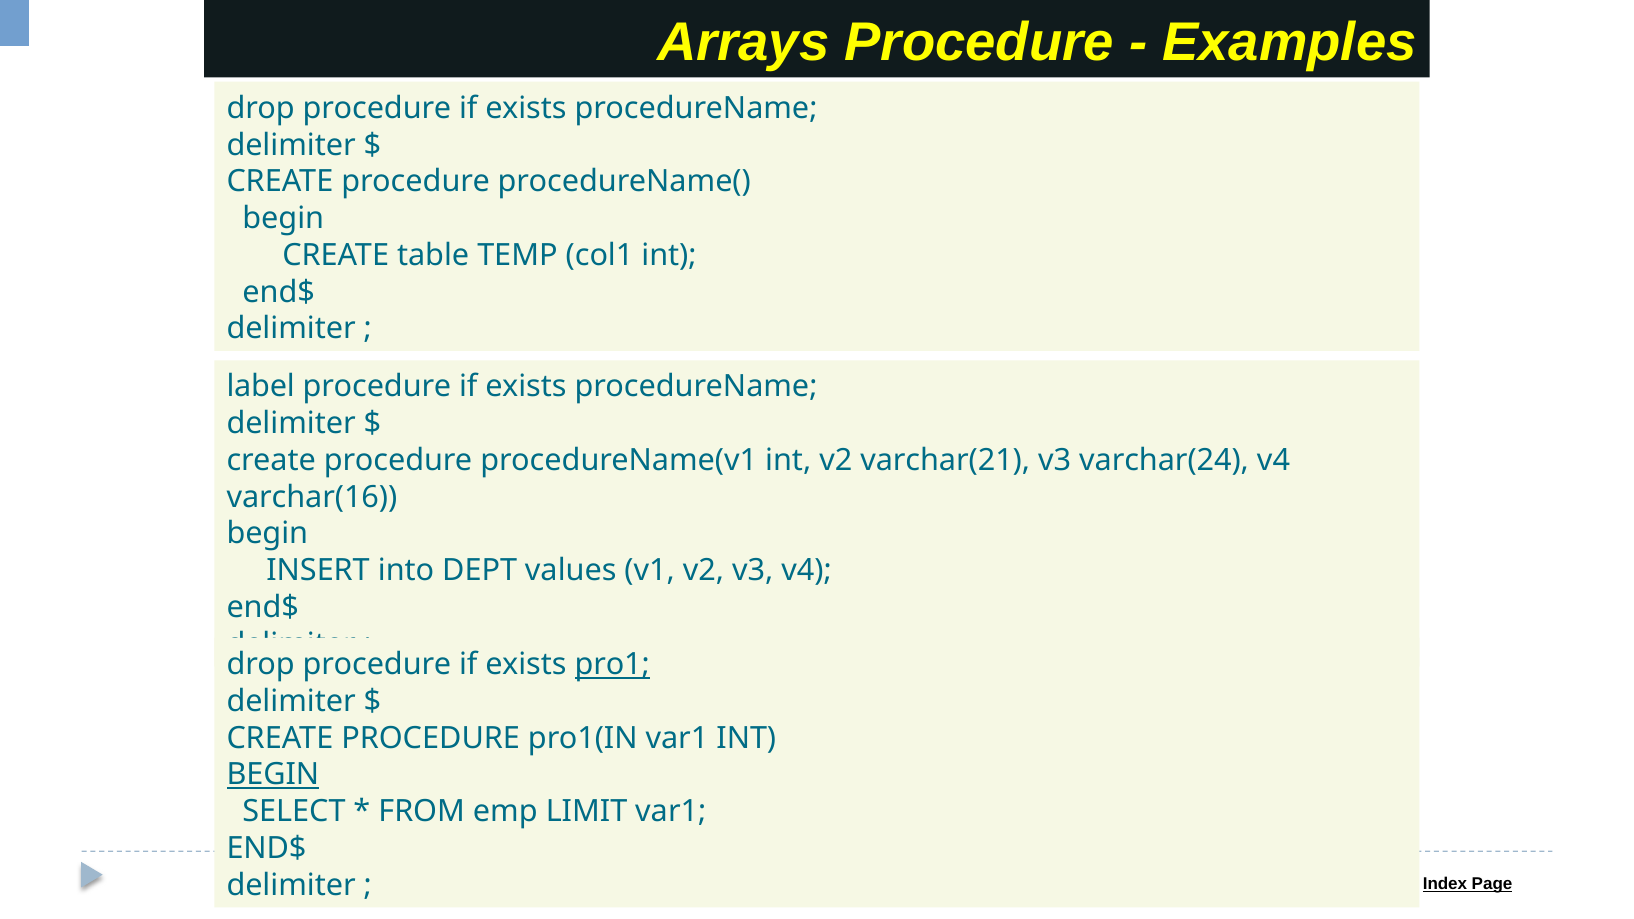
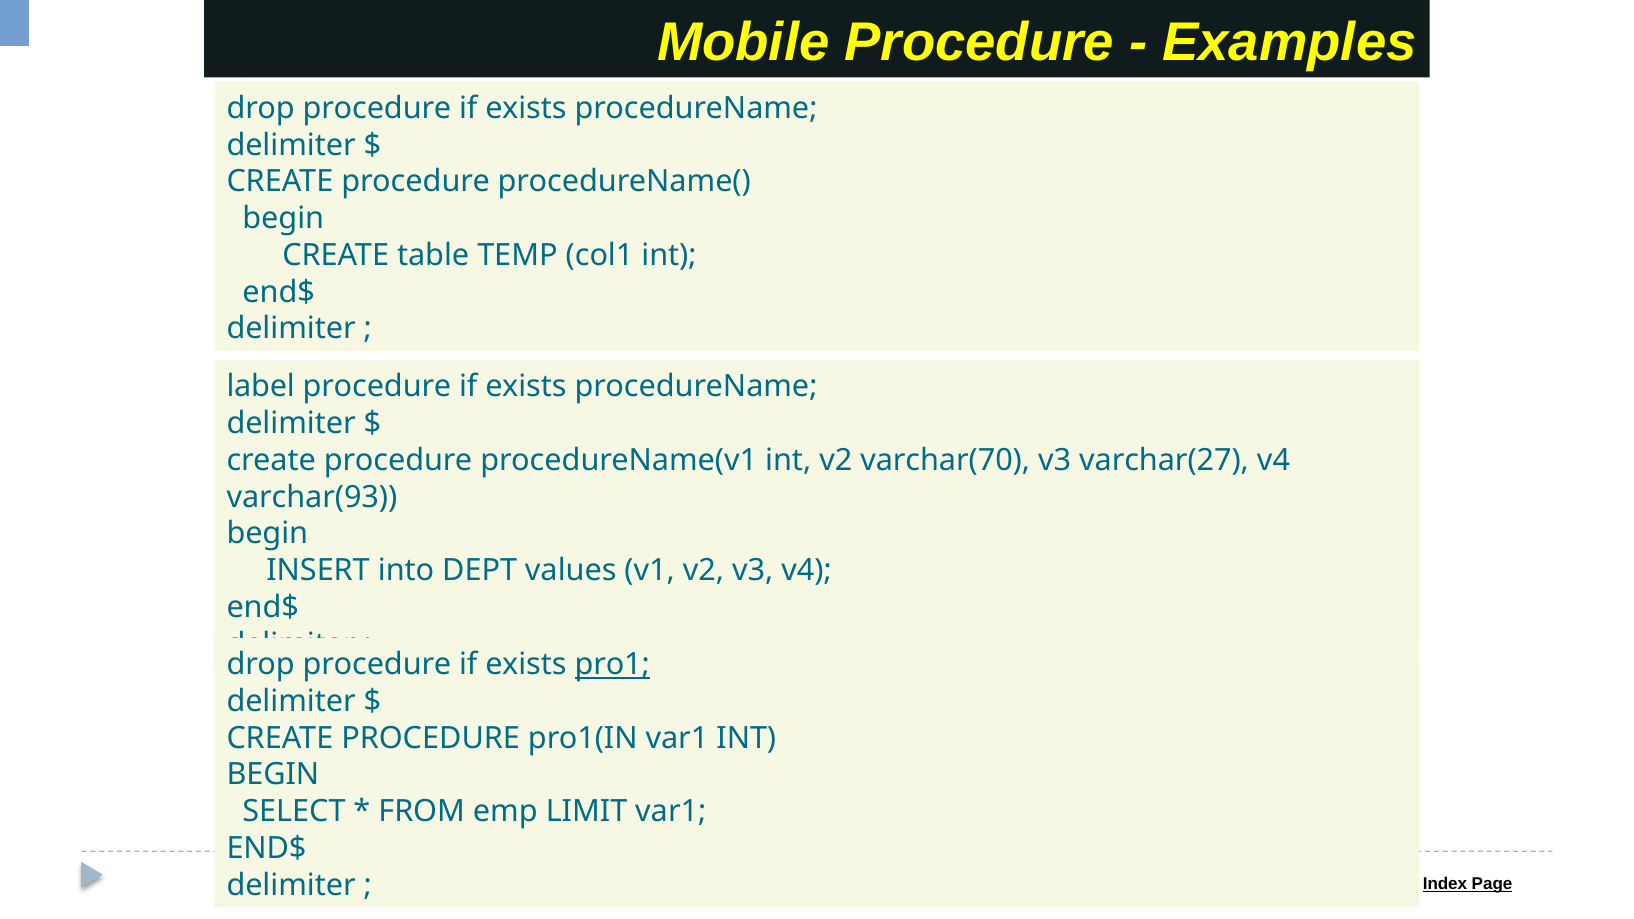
Arrays: Arrays -> Mobile
varchar(21: varchar(21 -> varchar(70
varchar(24: varchar(24 -> varchar(27
varchar(16: varchar(16 -> varchar(93
BEGIN at (273, 775) underline: present -> none
